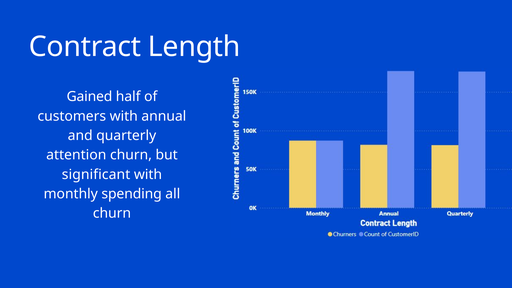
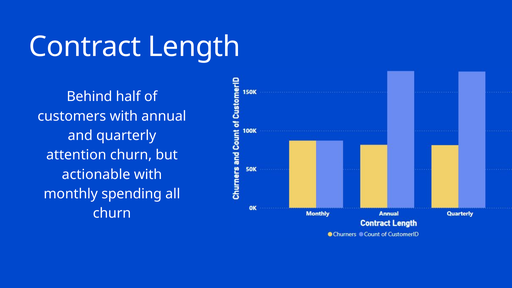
Gained: Gained -> Behind
significant: significant -> actionable
